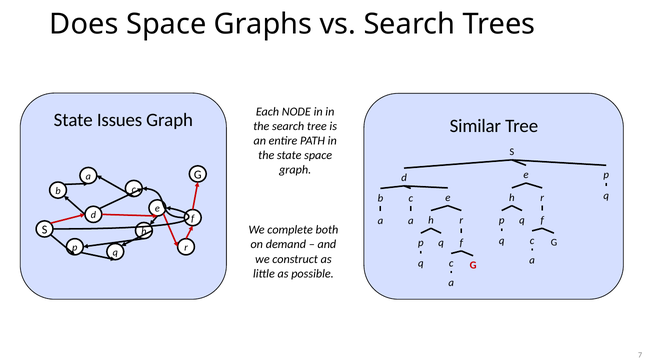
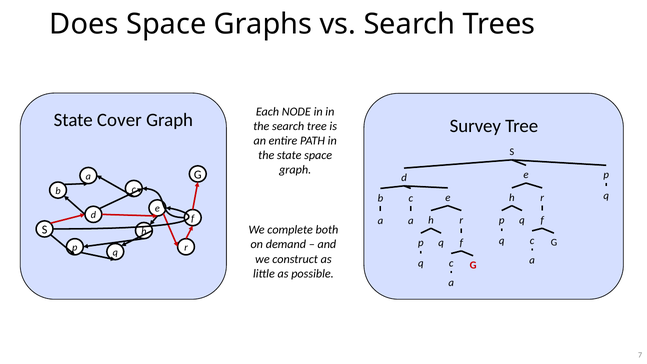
Issues: Issues -> Cover
Similar: Similar -> Survey
